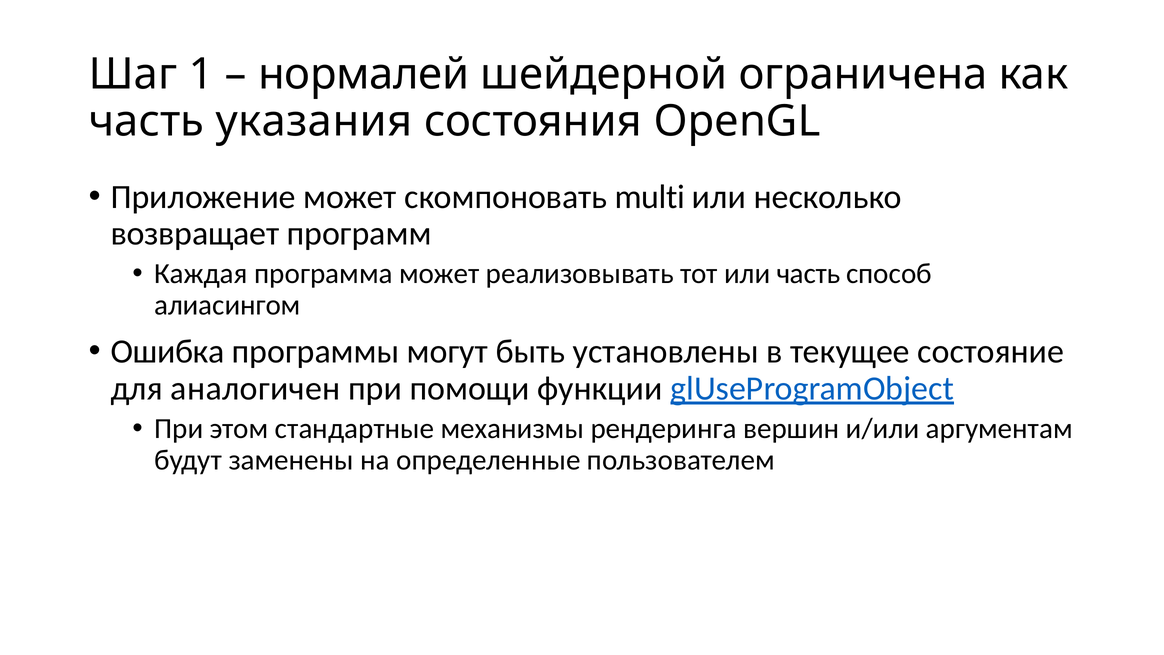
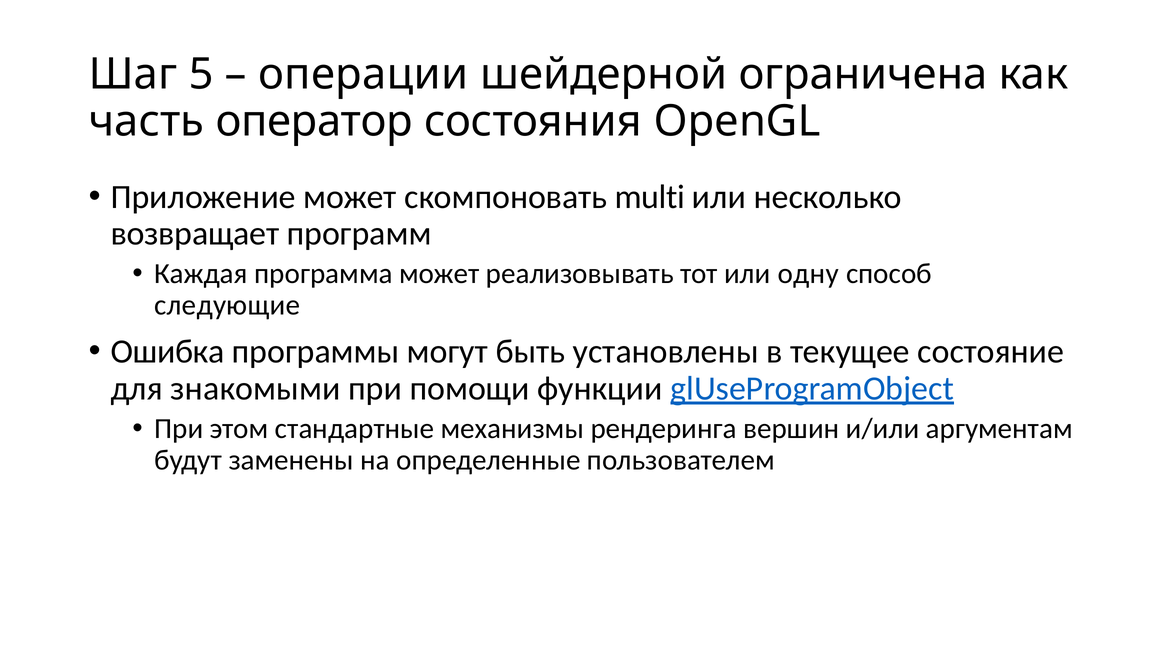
1: 1 -> 5
нормалей: нормалей -> операции
указания: указания -> оператор
или часть: часть -> одну
алиасингом: алиасингом -> следующие
аналогичен: аналогичен -> знакомыми
